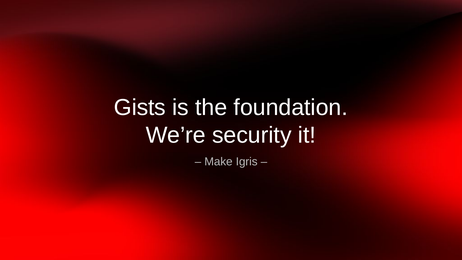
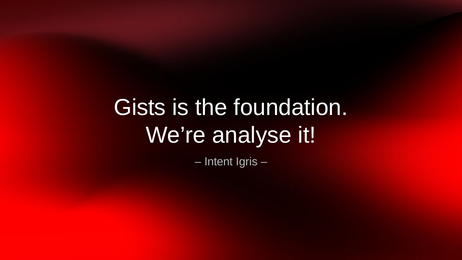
security: security -> analyse
Make: Make -> Intent
